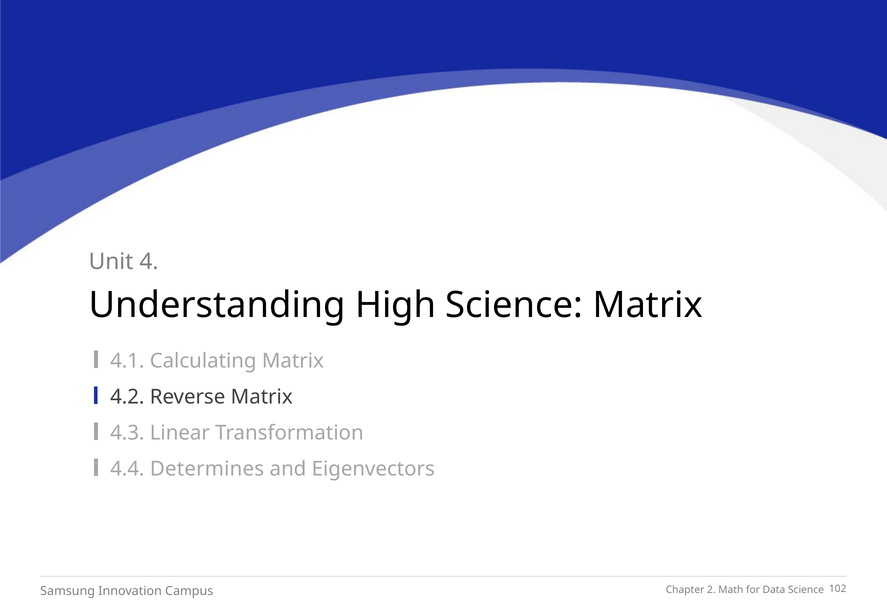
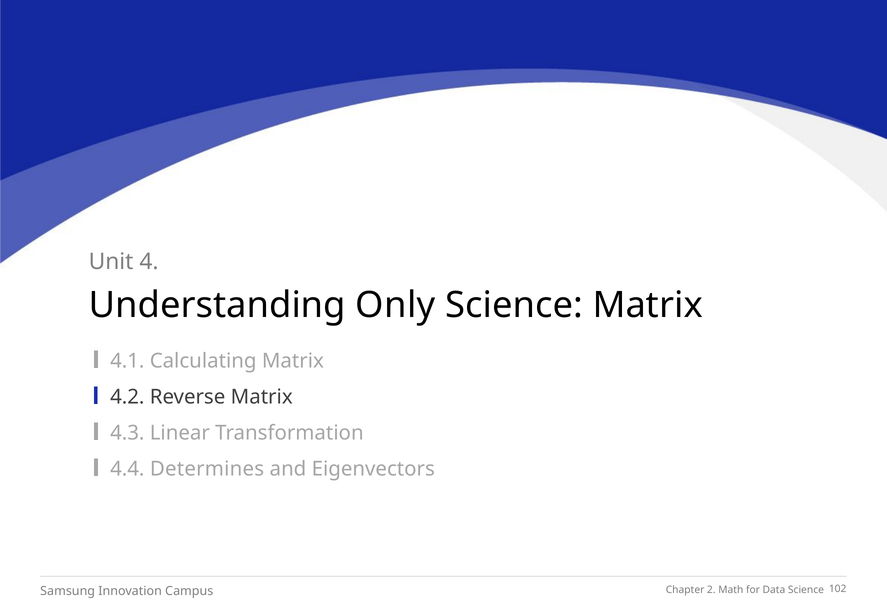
High: High -> Only
